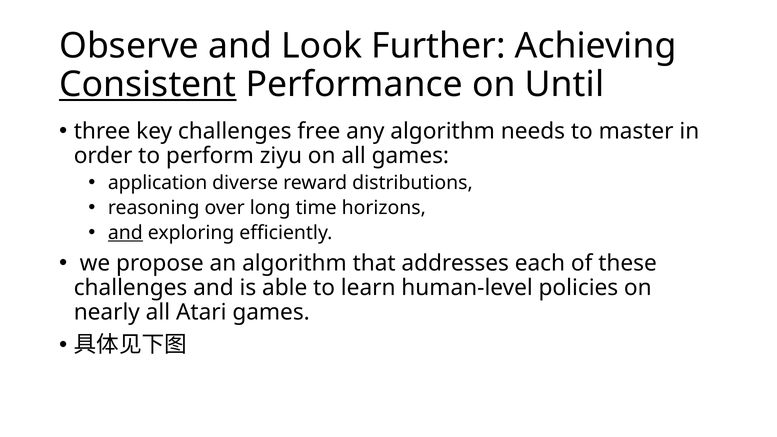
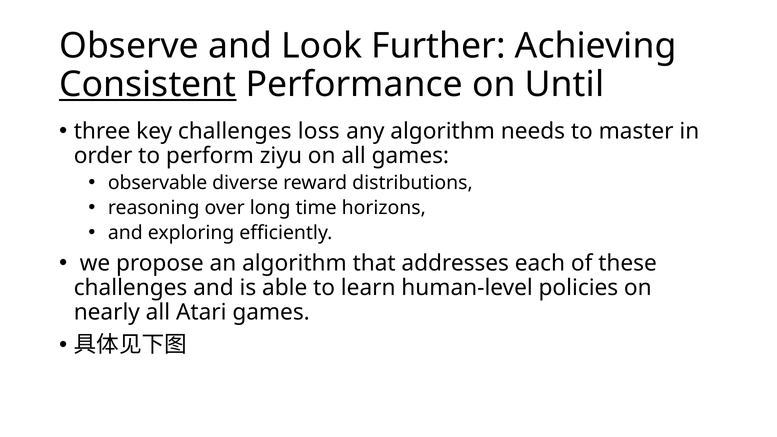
free: free -> loss
application: application -> observable
and at (125, 233) underline: present -> none
